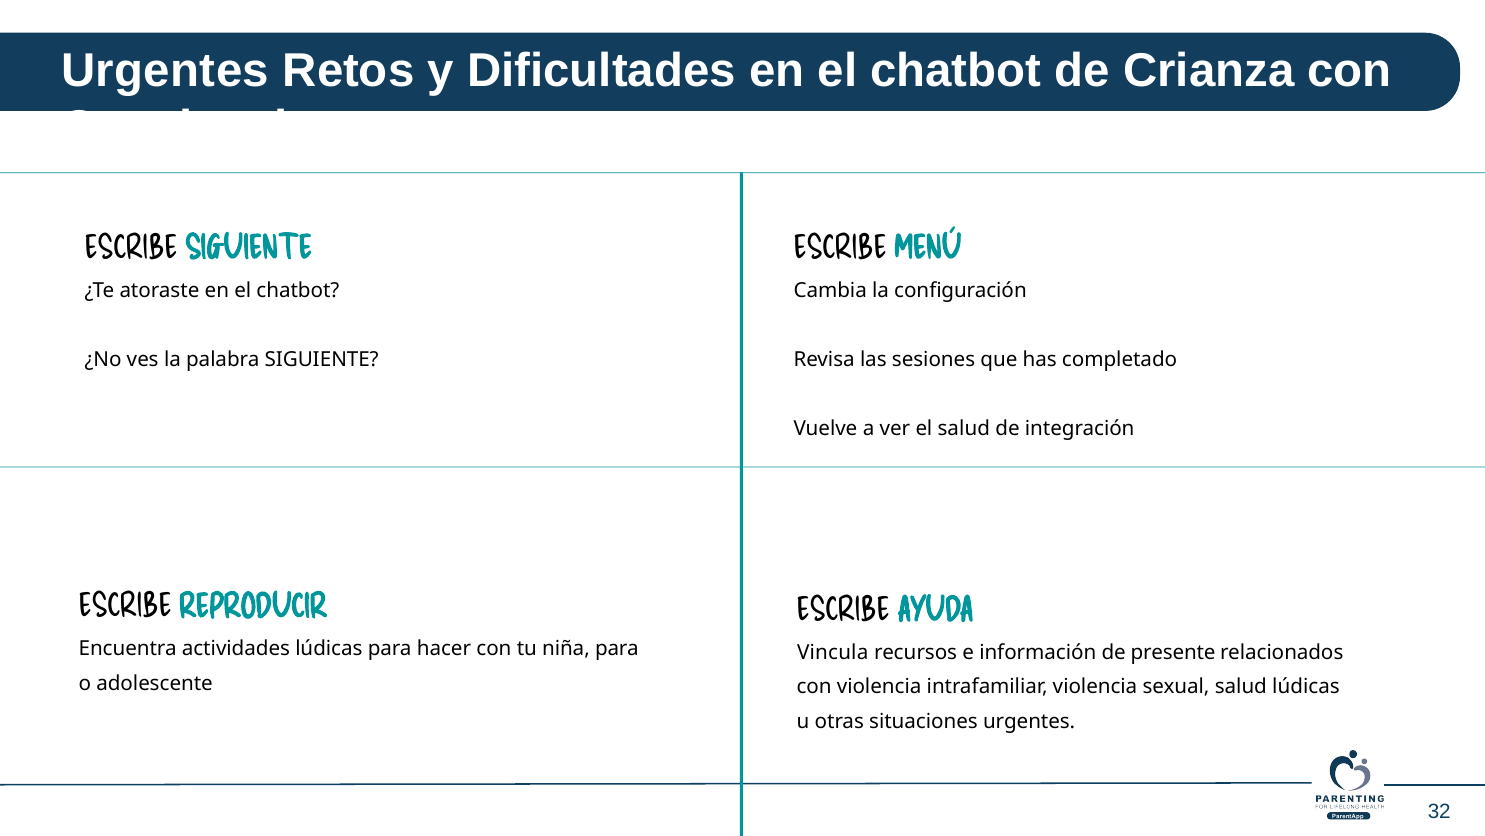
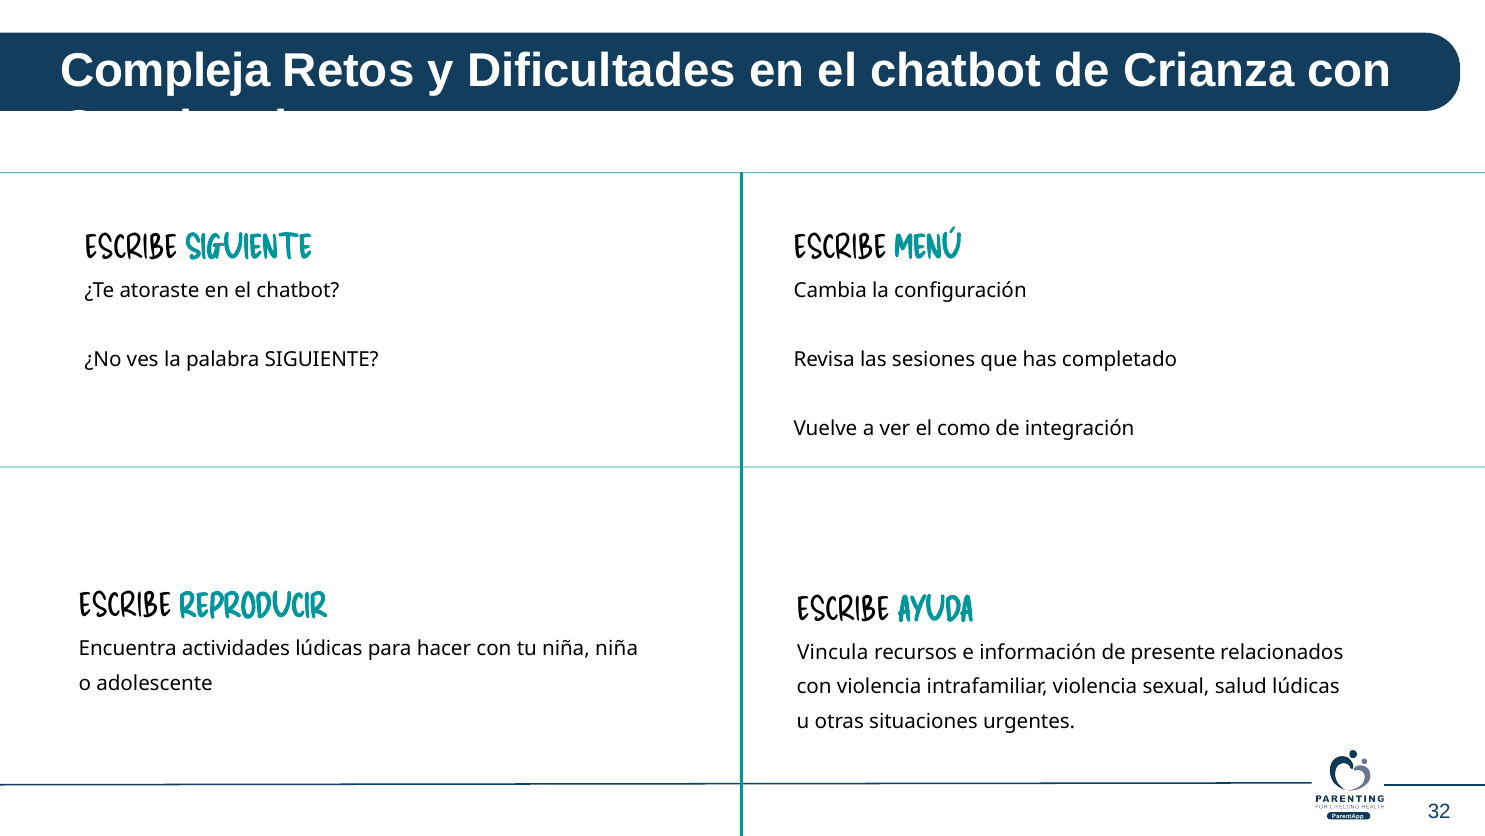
Urgentes at (165, 71): Urgentes -> Compleja
el salud: salud -> como
niña para: para -> niña
